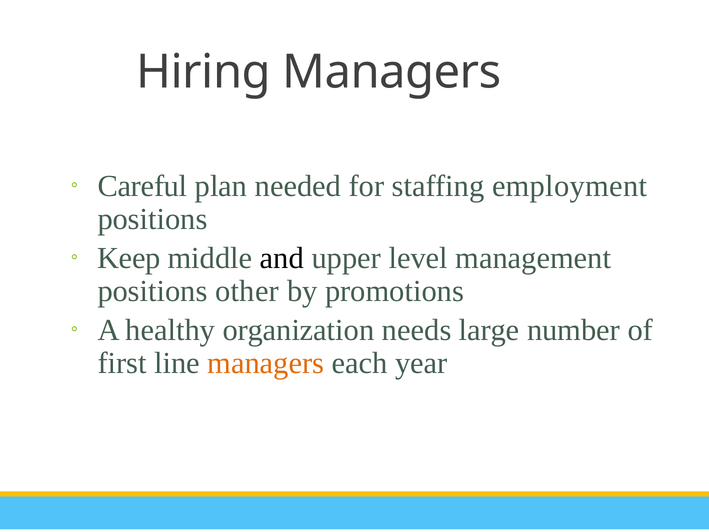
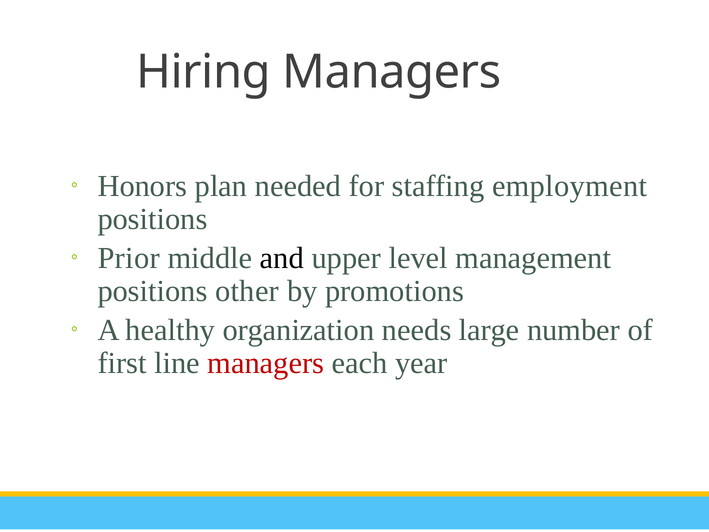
Careful: Careful -> Honors
Keep: Keep -> Prior
managers at (266, 363) colour: orange -> red
